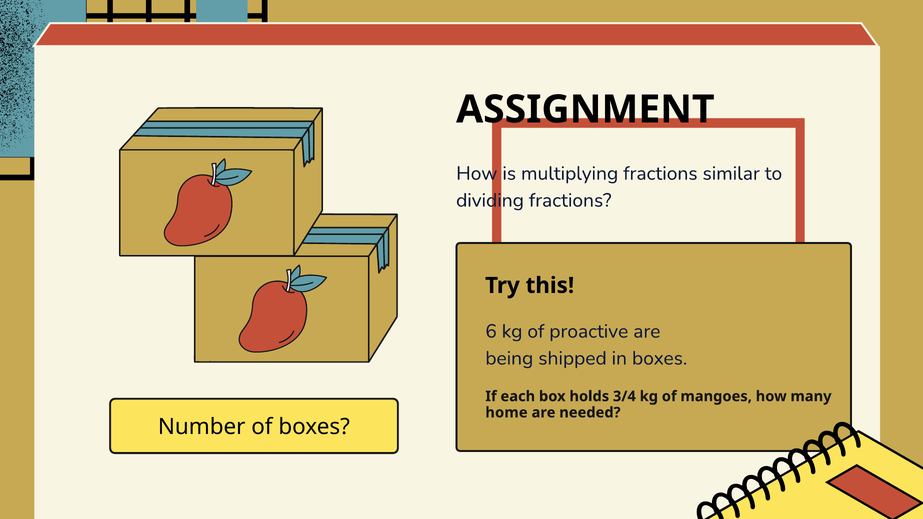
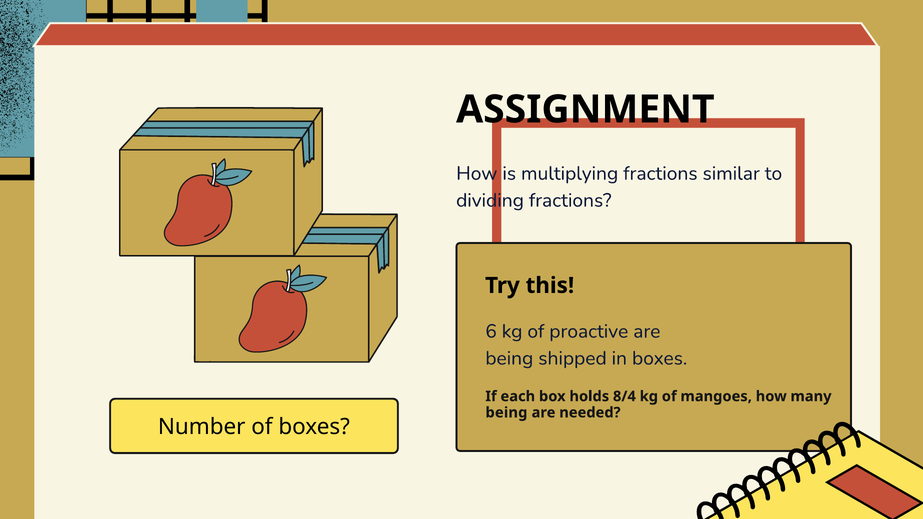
3/4: 3/4 -> 8/4
home at (506, 413): home -> being
